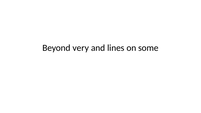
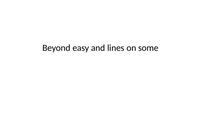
very: very -> easy
